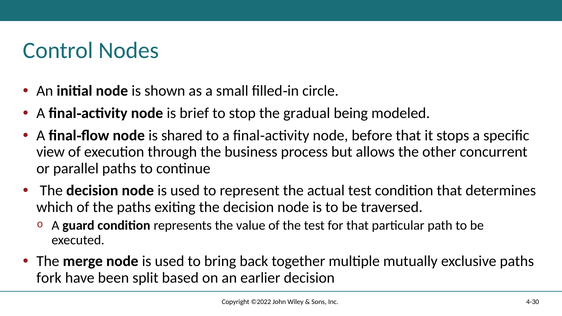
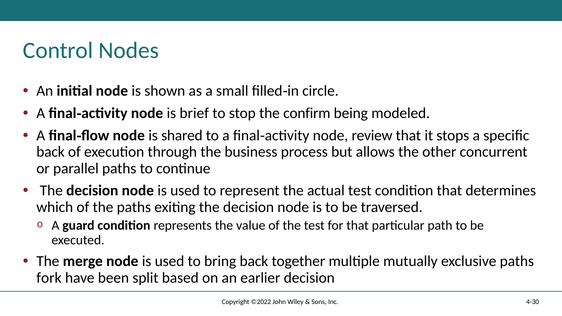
gradual: gradual -> confirm
before: before -> review
view at (51, 152): view -> back
